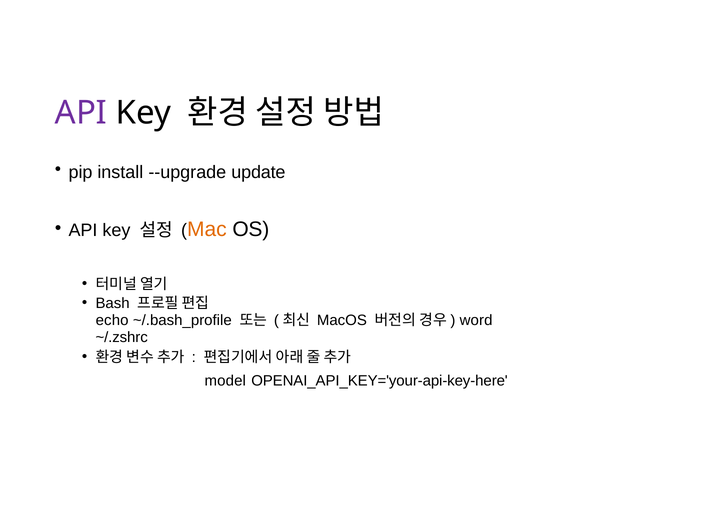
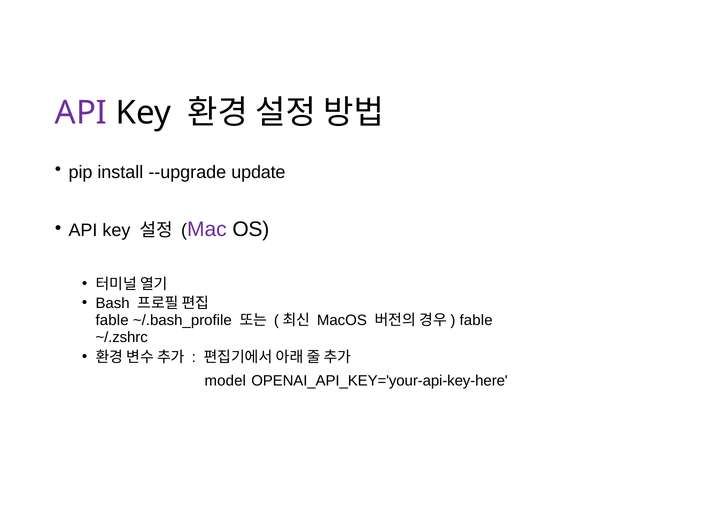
Mac colour: orange -> purple
echo at (112, 320): echo -> fable
word at (476, 320): word -> fable
